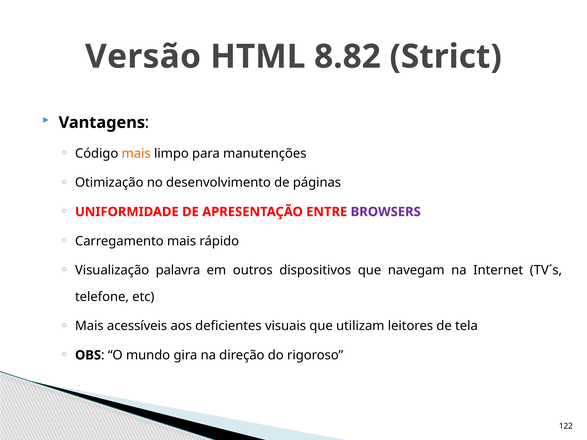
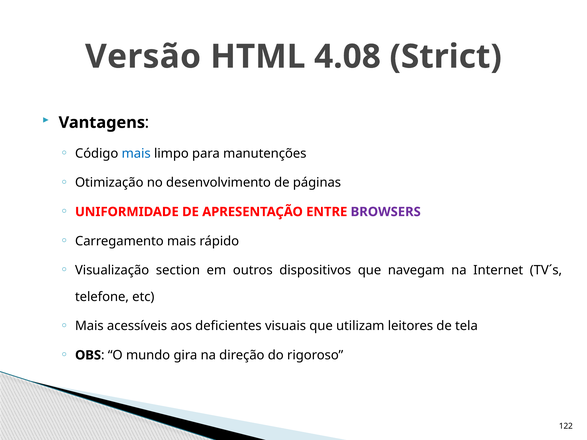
8.82: 8.82 -> 4.08
mais at (136, 154) colour: orange -> blue
palavra: palavra -> section
